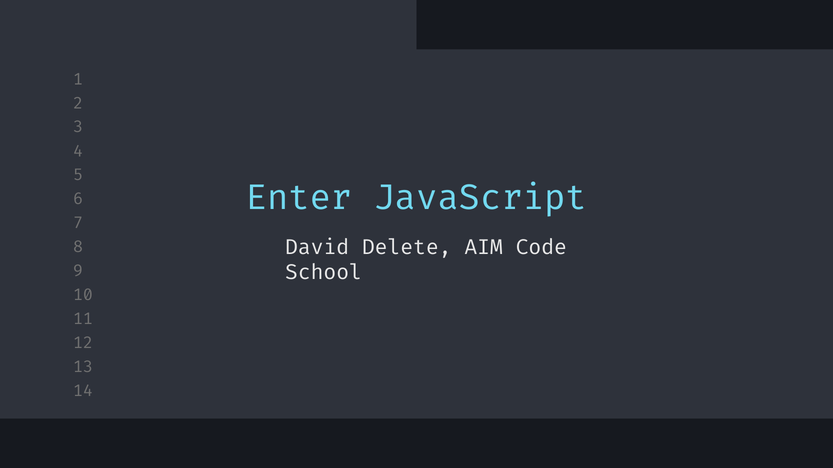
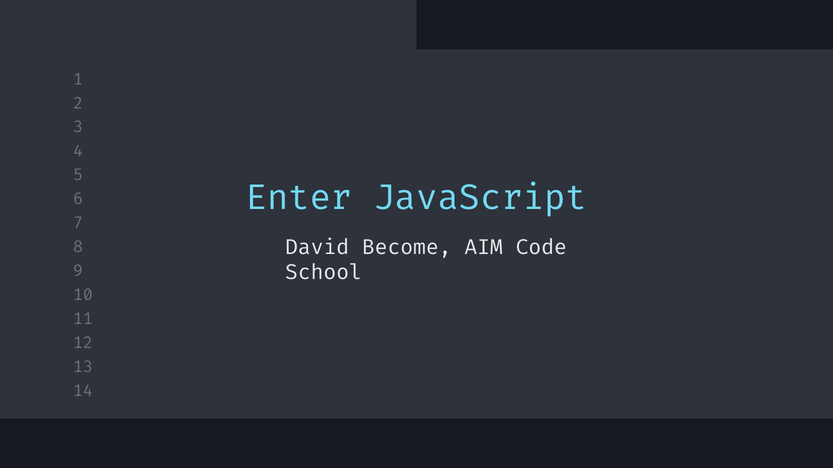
Delete: Delete -> Become
